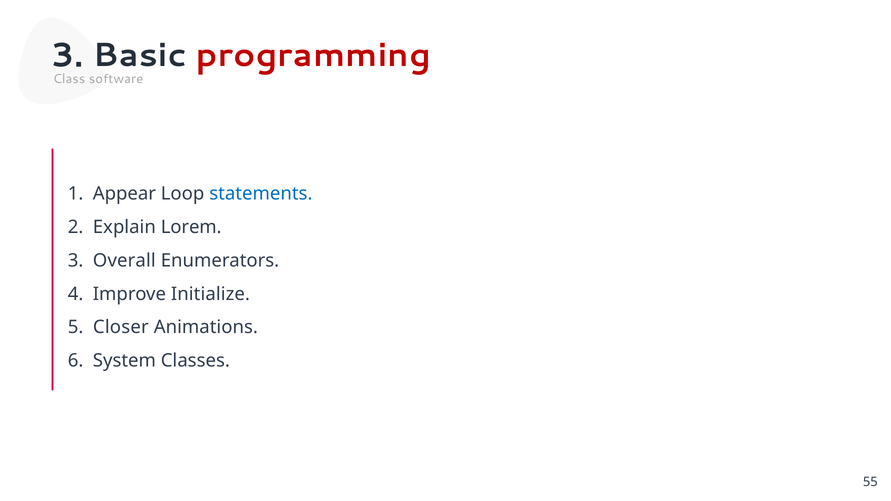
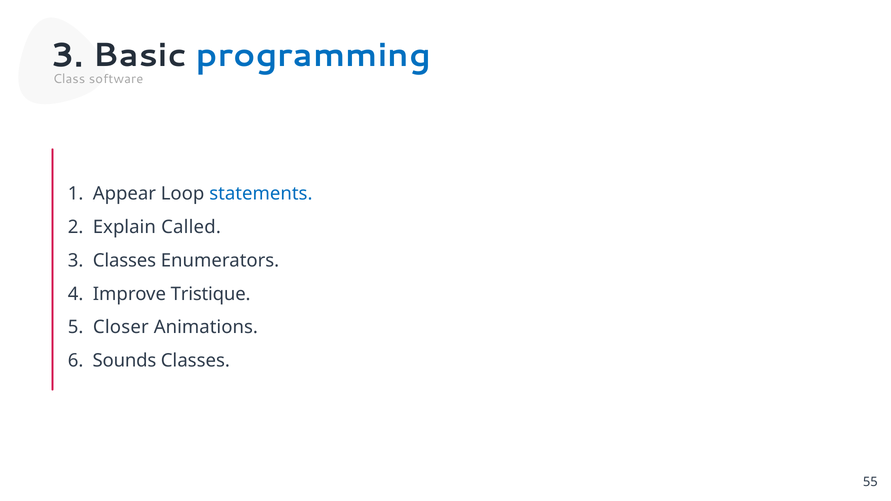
programming colour: red -> blue
Lorem: Lorem -> Called
3 Overall: Overall -> Classes
Initialize: Initialize -> Tristique
System: System -> Sounds
